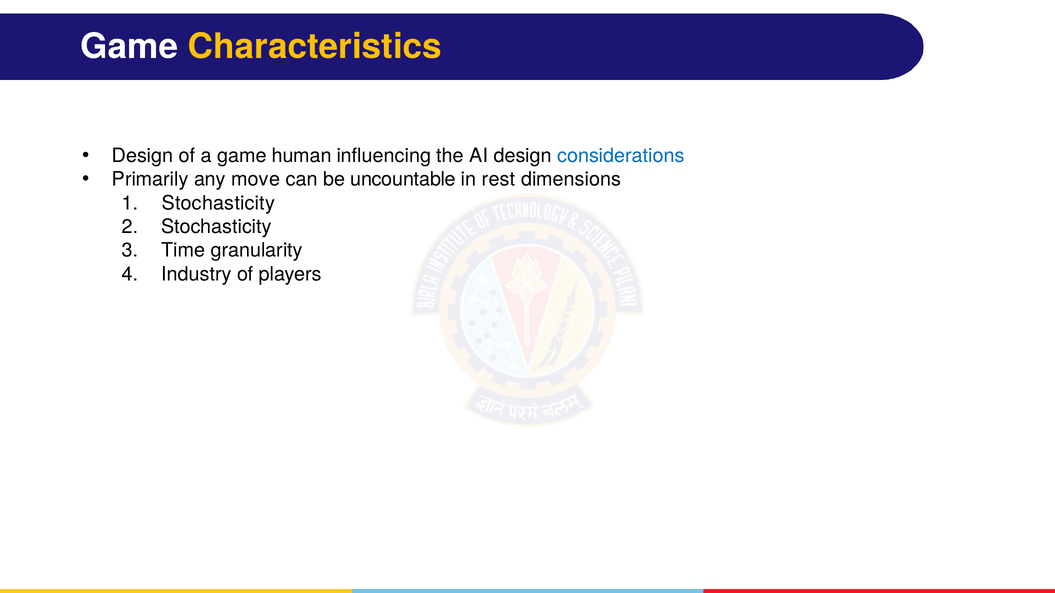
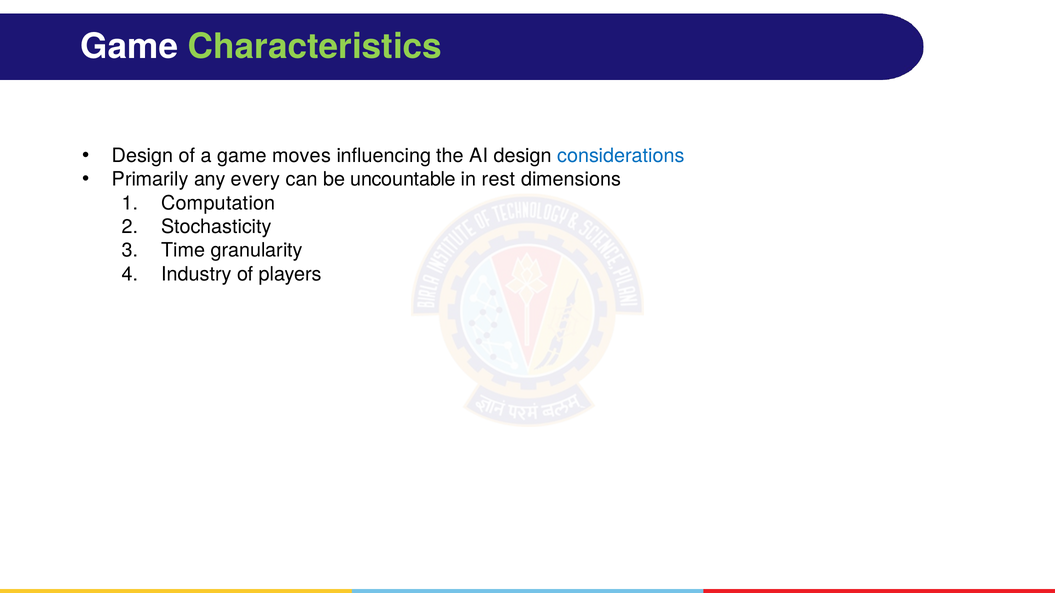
Characteristics colour: yellow -> light green
human: human -> moves
move: move -> every
Stochasticity at (218, 203): Stochasticity -> Computation
